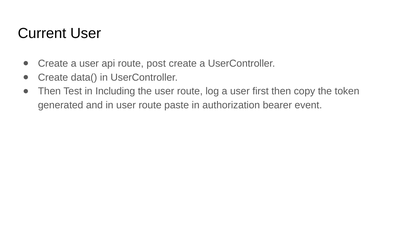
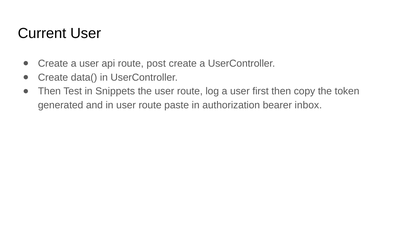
Including: Including -> Snippets
event: event -> inbox
